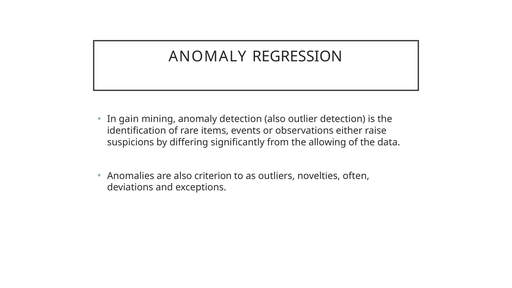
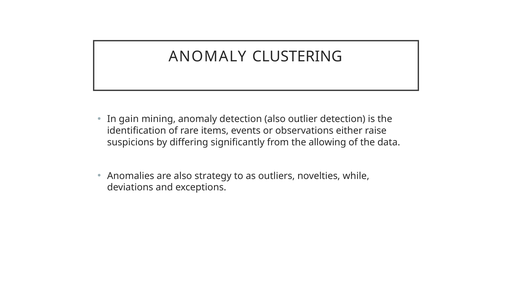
REGRESSION: REGRESSION -> CLUSTERING
criterion: criterion -> strategy
often: often -> while
